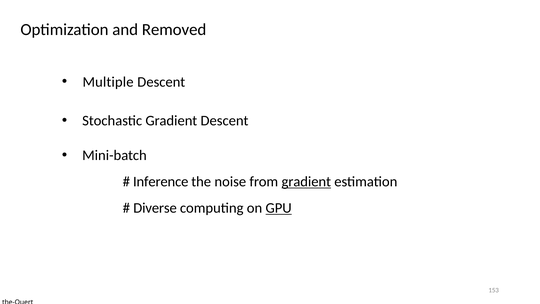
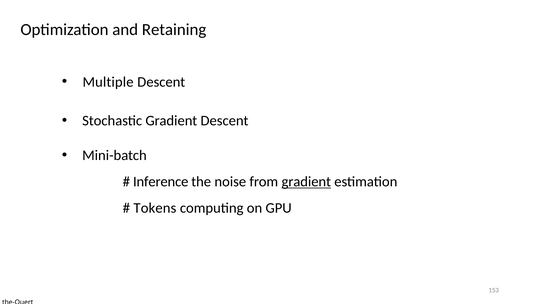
Removed: Removed -> Retaining
Diverse: Diverse -> Tokens
GPU underline: present -> none
